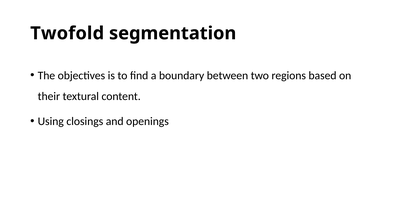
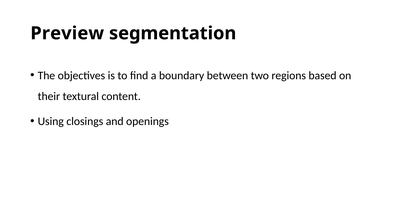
Twofold: Twofold -> Preview
